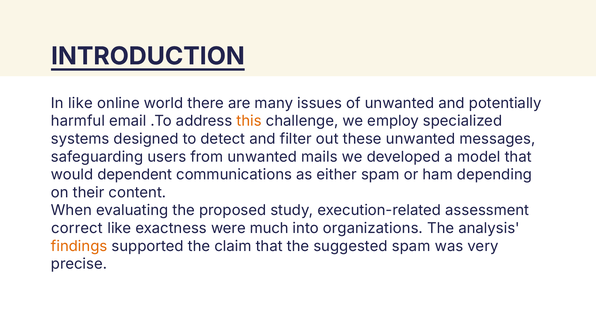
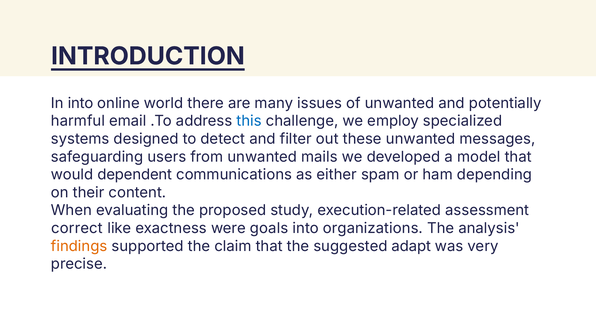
In like: like -> into
this colour: orange -> blue
much: much -> goals
suggested spam: spam -> adapt
